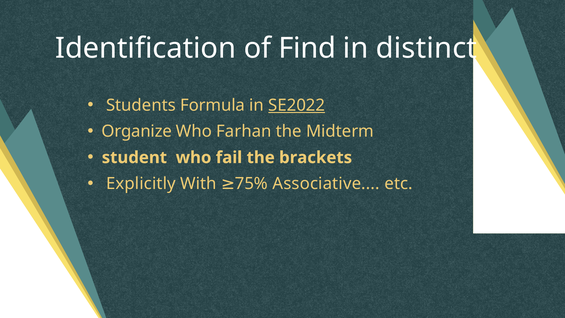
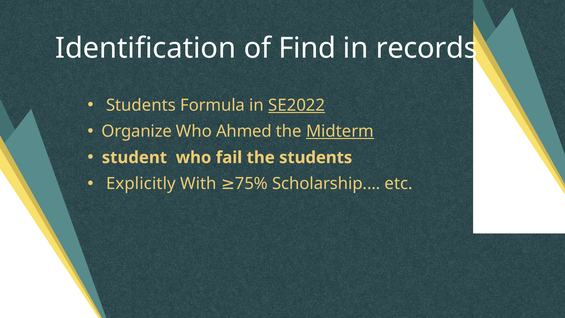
distinct: distinct -> records
Farhan: Farhan -> Ahmed
Midterm underline: none -> present
the brackets: brackets -> students
Associative: Associative -> Scholarship
